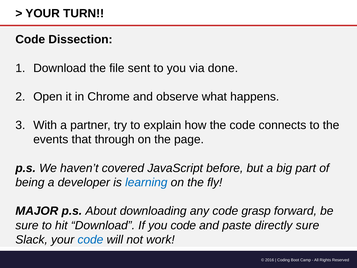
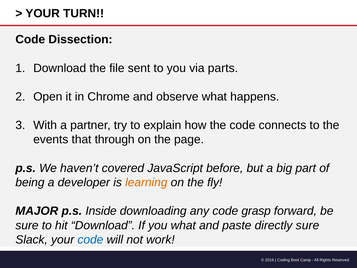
done: done -> parts
learning colour: blue -> orange
About: About -> Inside
you code: code -> what
